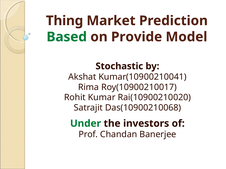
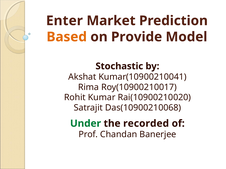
Thing: Thing -> Enter
Based colour: green -> orange
investors: investors -> recorded
